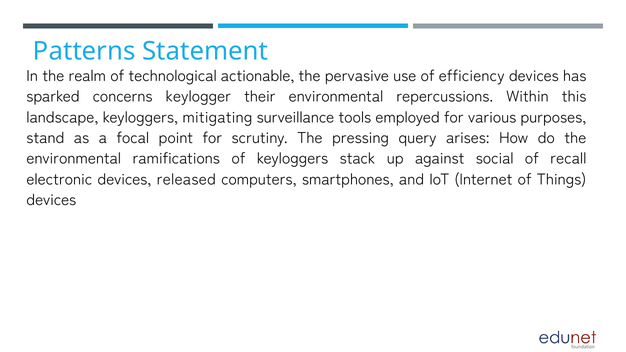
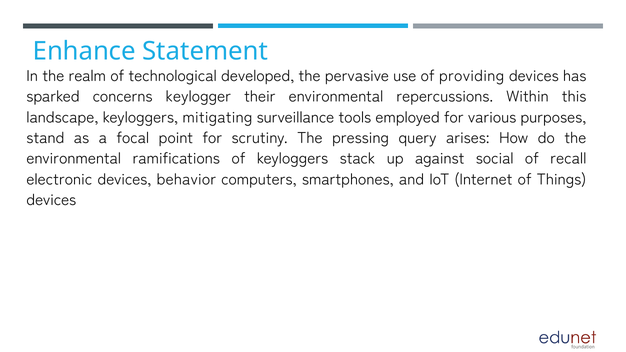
Patterns: Patterns -> Enhance
actionable: actionable -> developed
efficiency: efficiency -> providing
released: released -> behavior
